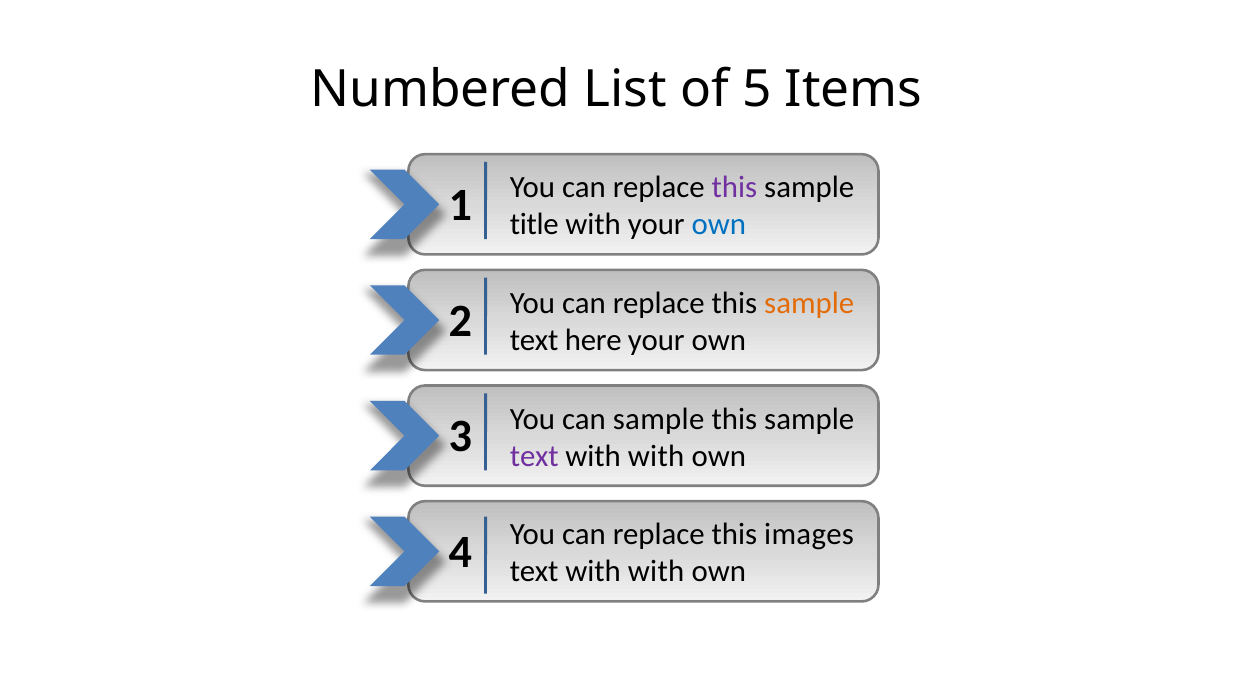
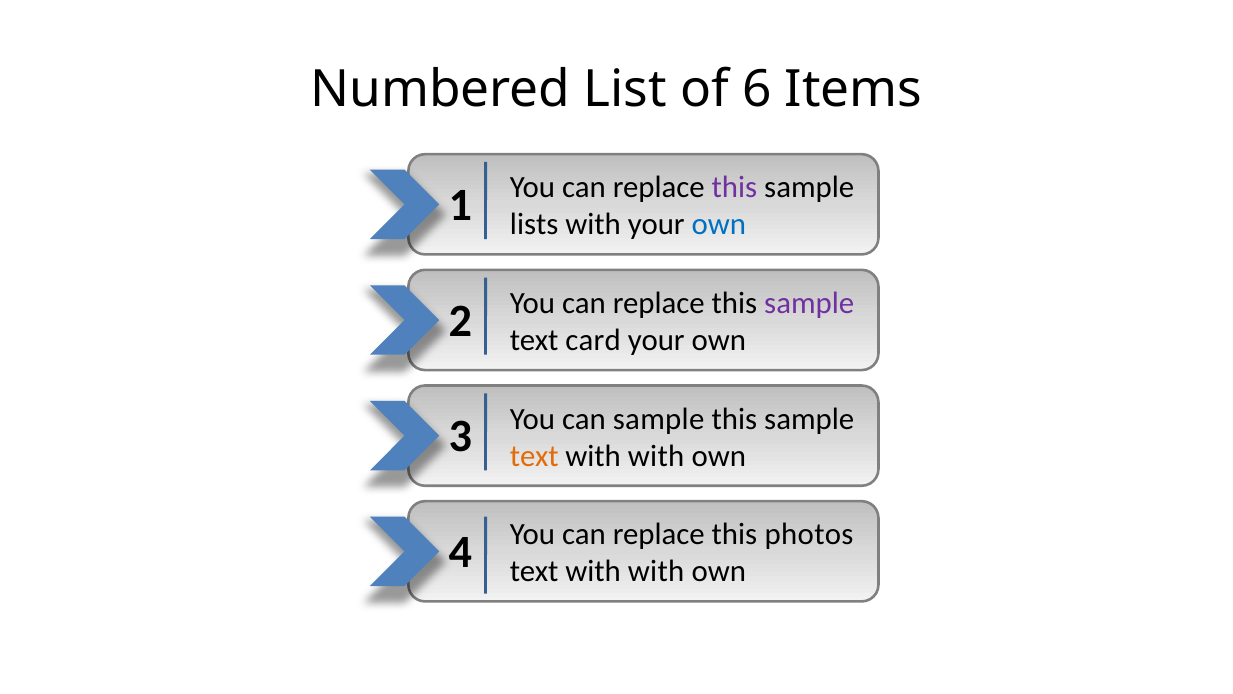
5: 5 -> 6
title: title -> lists
sample at (809, 303) colour: orange -> purple
here: here -> card
text at (534, 456) colour: purple -> orange
images: images -> photos
